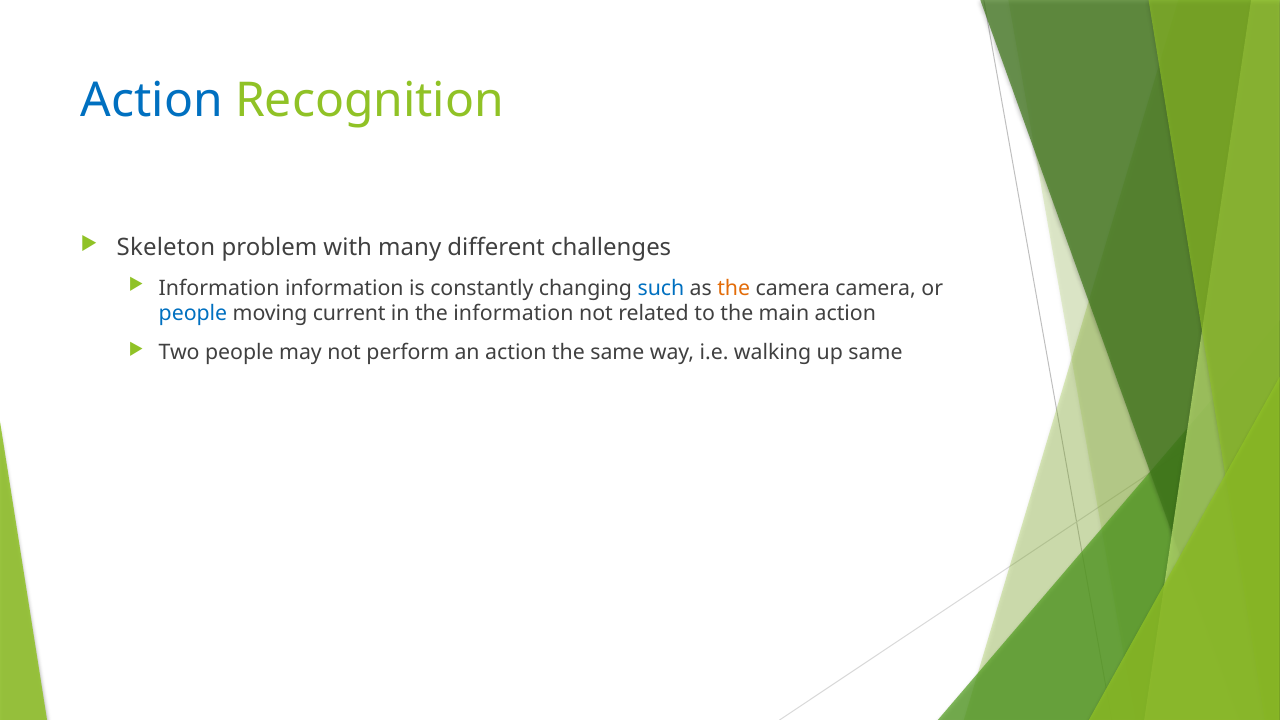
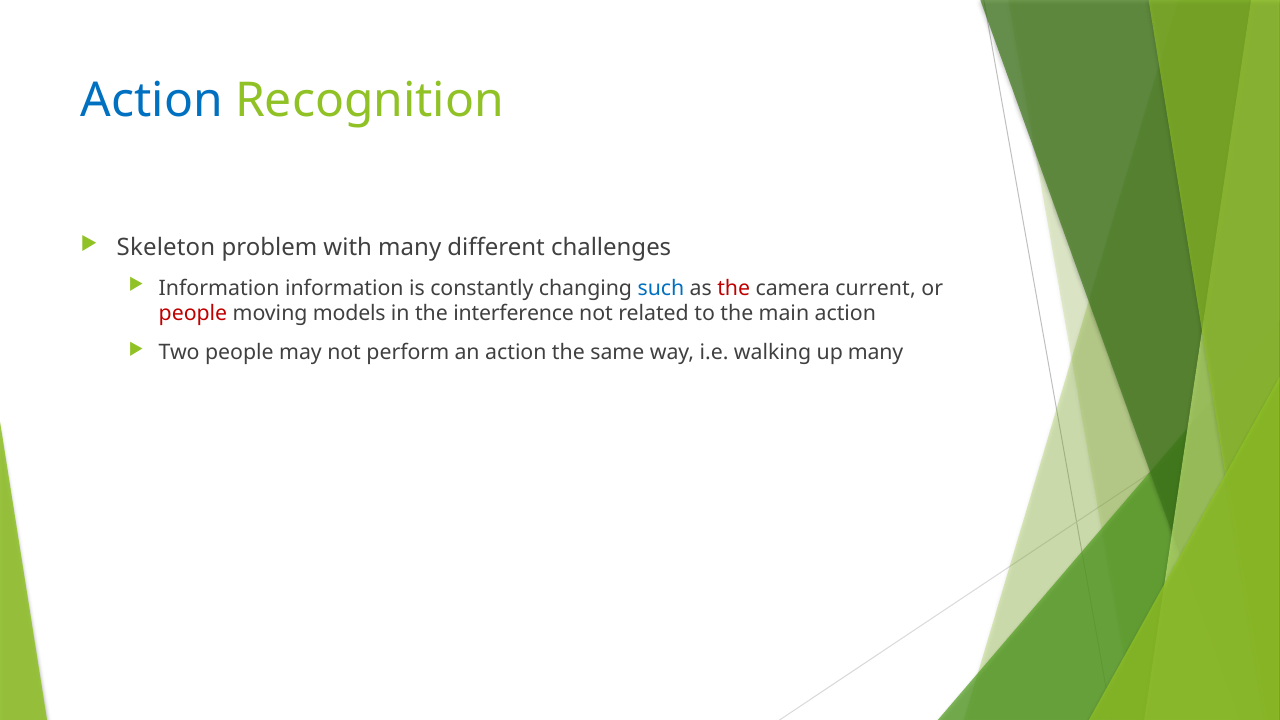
the at (734, 288) colour: orange -> red
camera camera: camera -> current
people at (193, 314) colour: blue -> red
current: current -> models
the information: information -> interference
up same: same -> many
